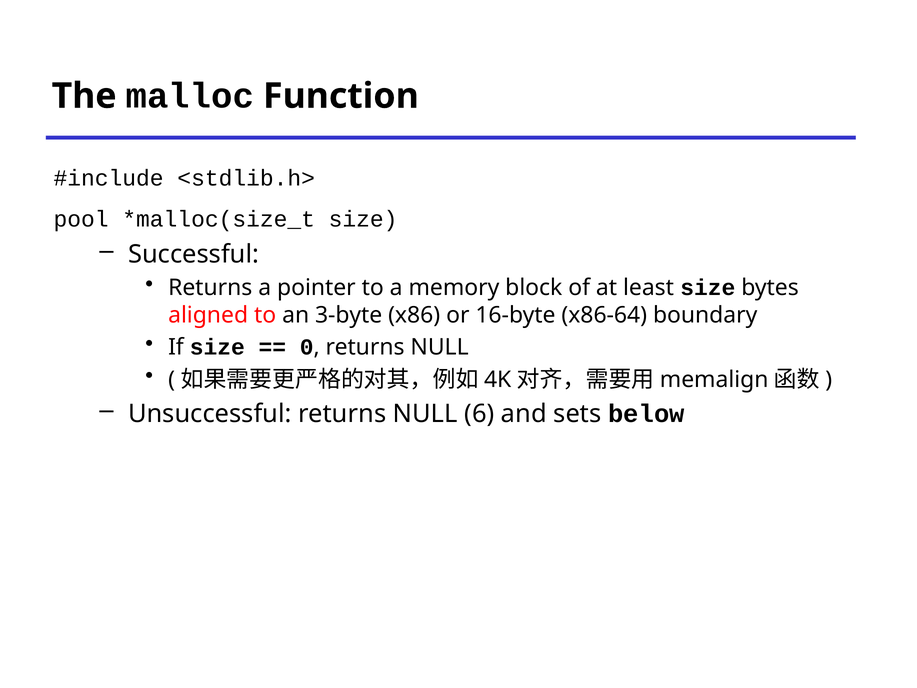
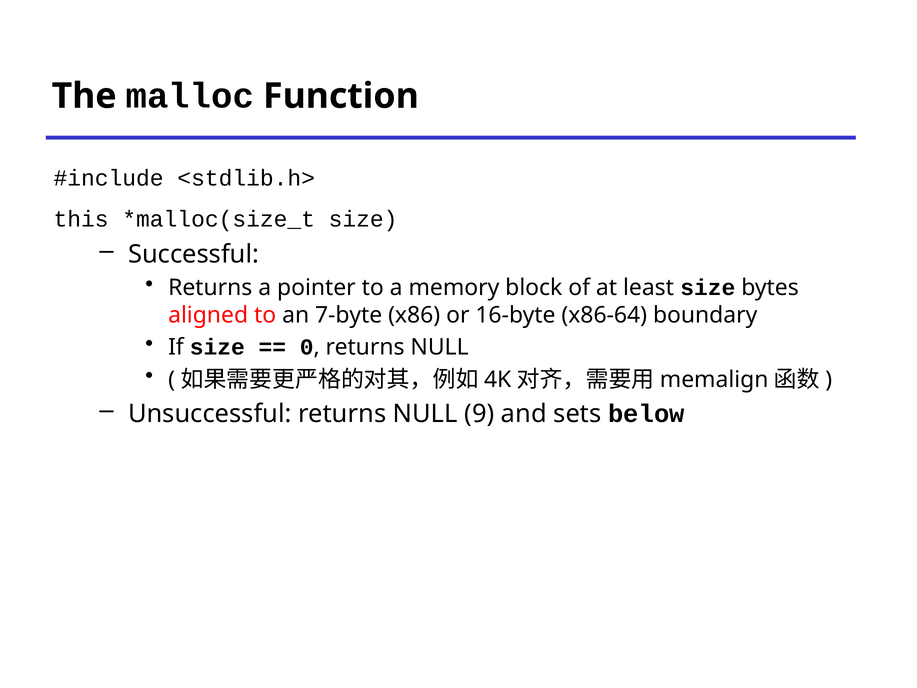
pool: pool -> this
3-byte: 3-byte -> 7-byte
6: 6 -> 9
